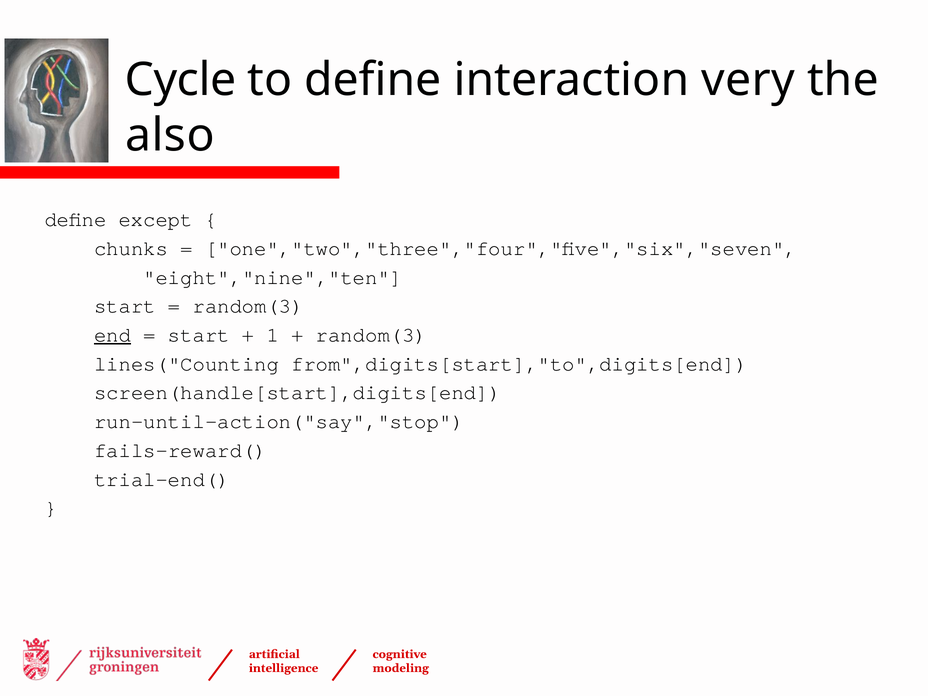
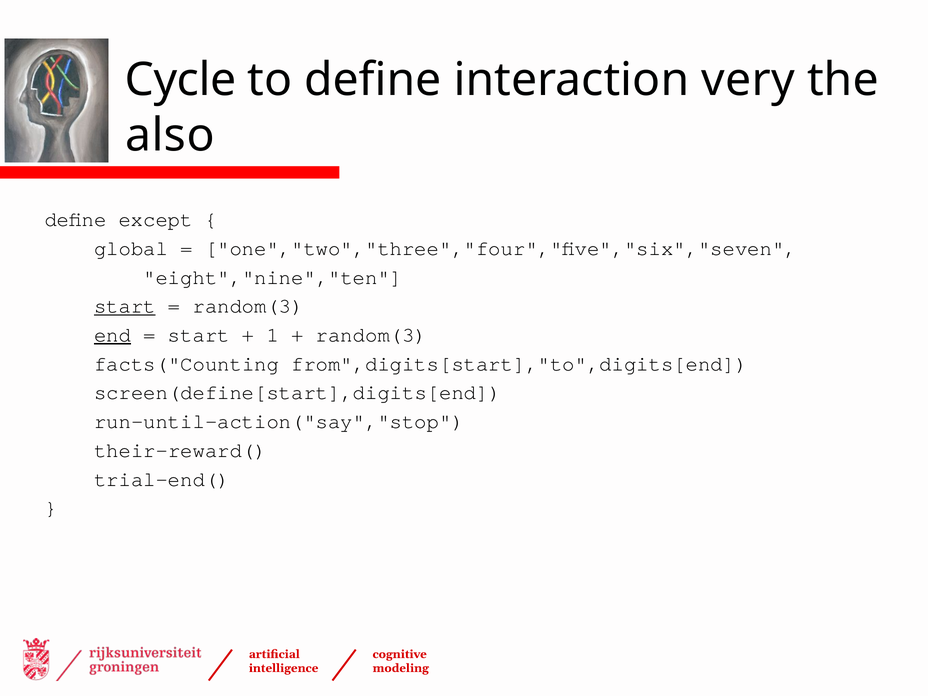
chunks: chunks -> global
start at (125, 306) underline: none -> present
lines("Counting: lines("Counting -> facts("Counting
screen(handle[start],digits[end: screen(handle[start],digits[end -> screen(define[start],digits[end
fails-reward(: fails-reward( -> their-reward(
